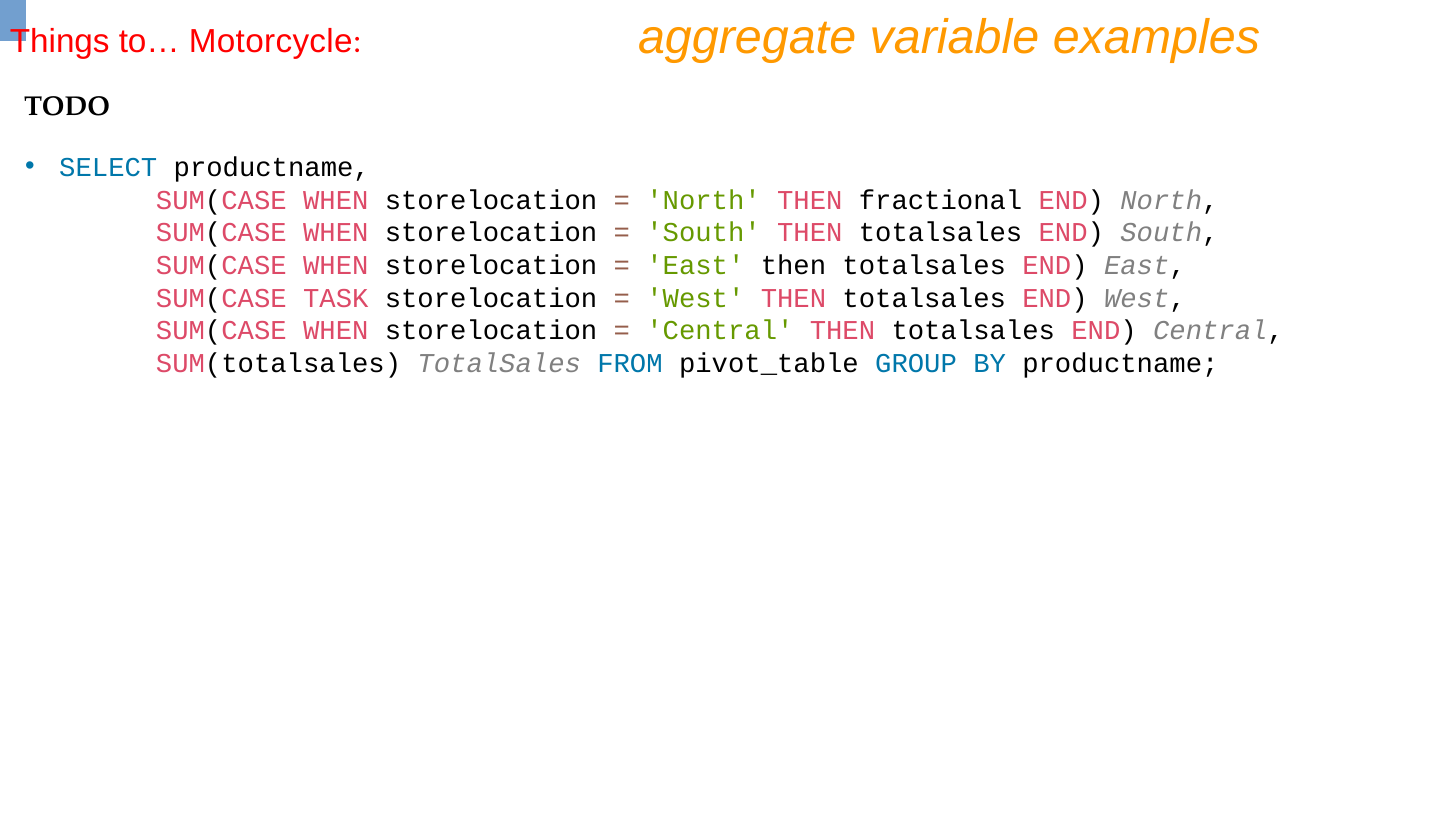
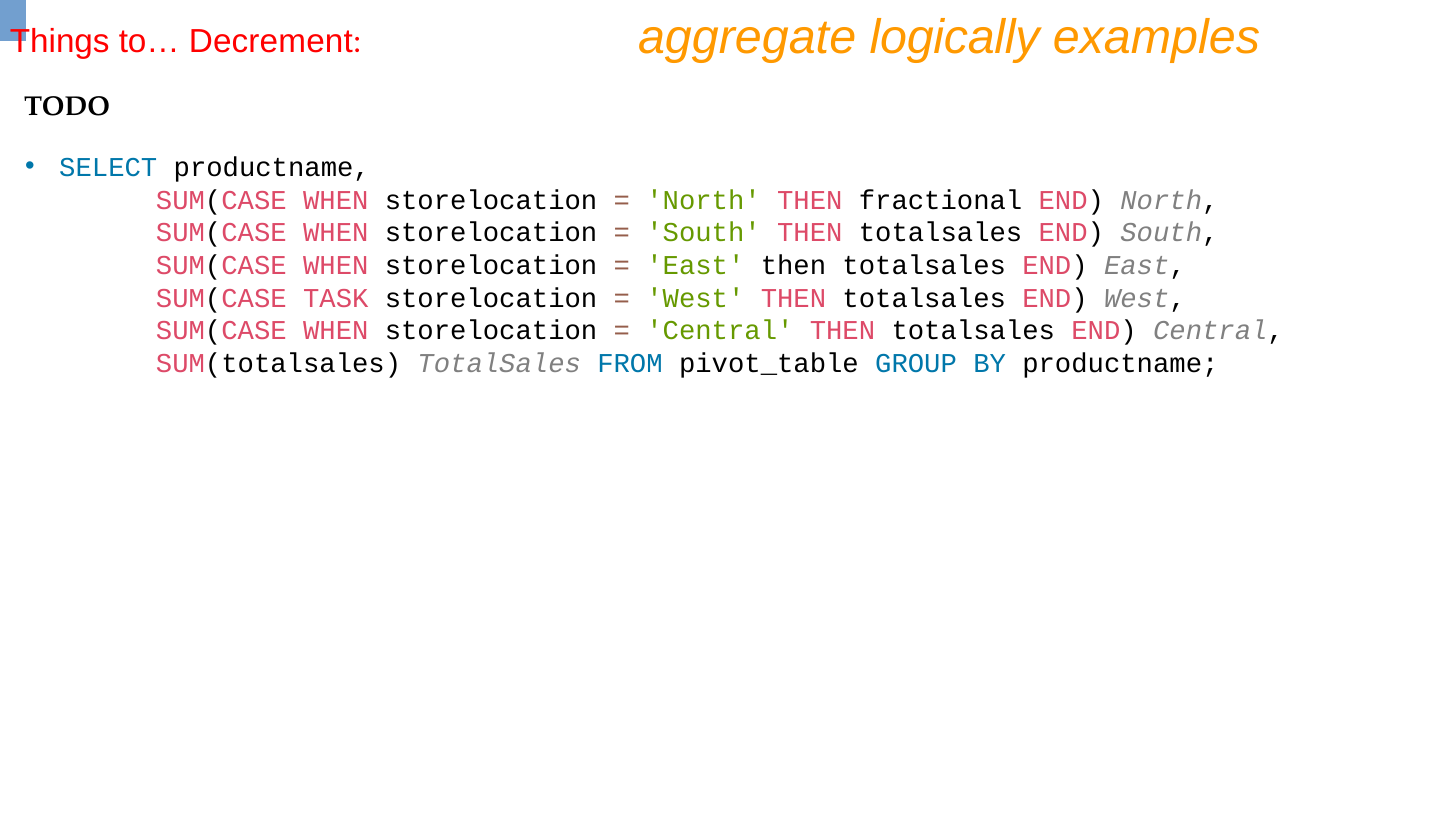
variable: variable -> logically
Motorcycle: Motorcycle -> Decrement
